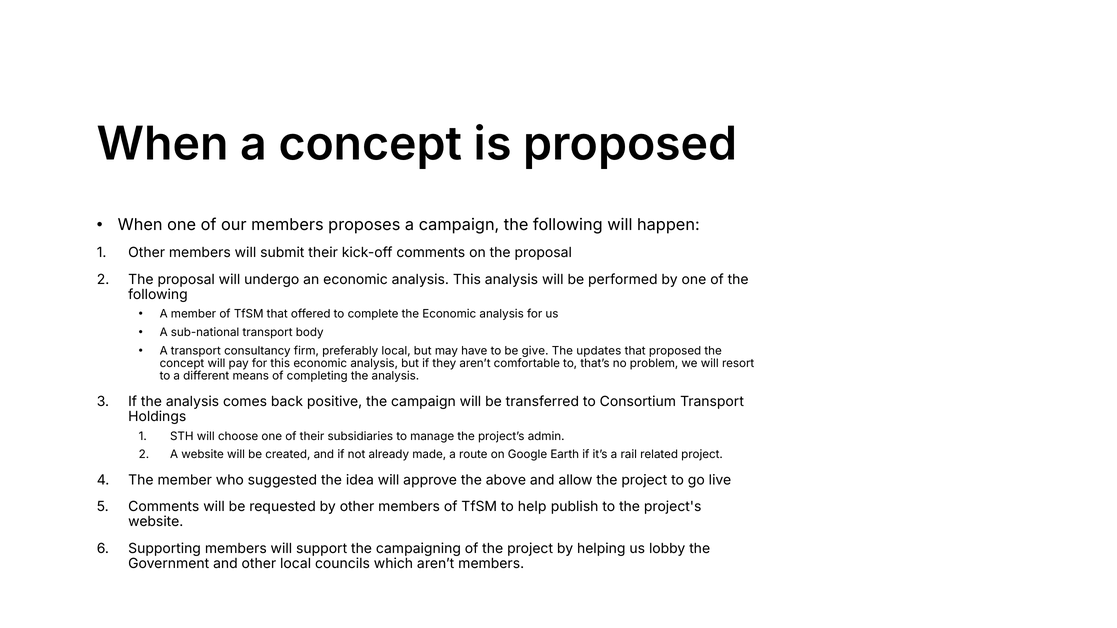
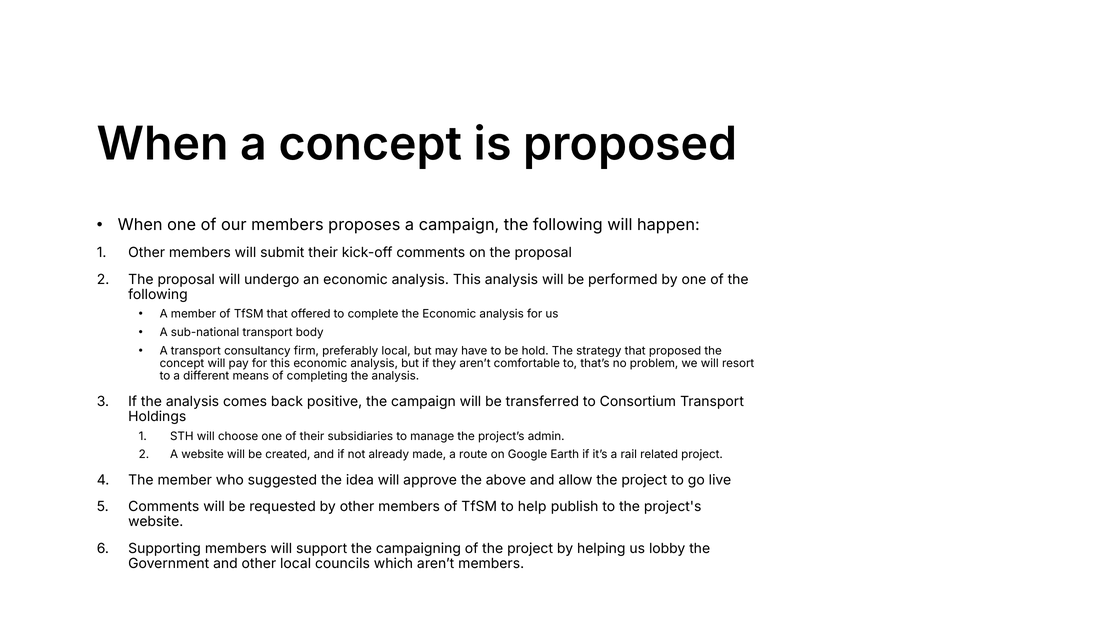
give: give -> hold
updates: updates -> strategy
